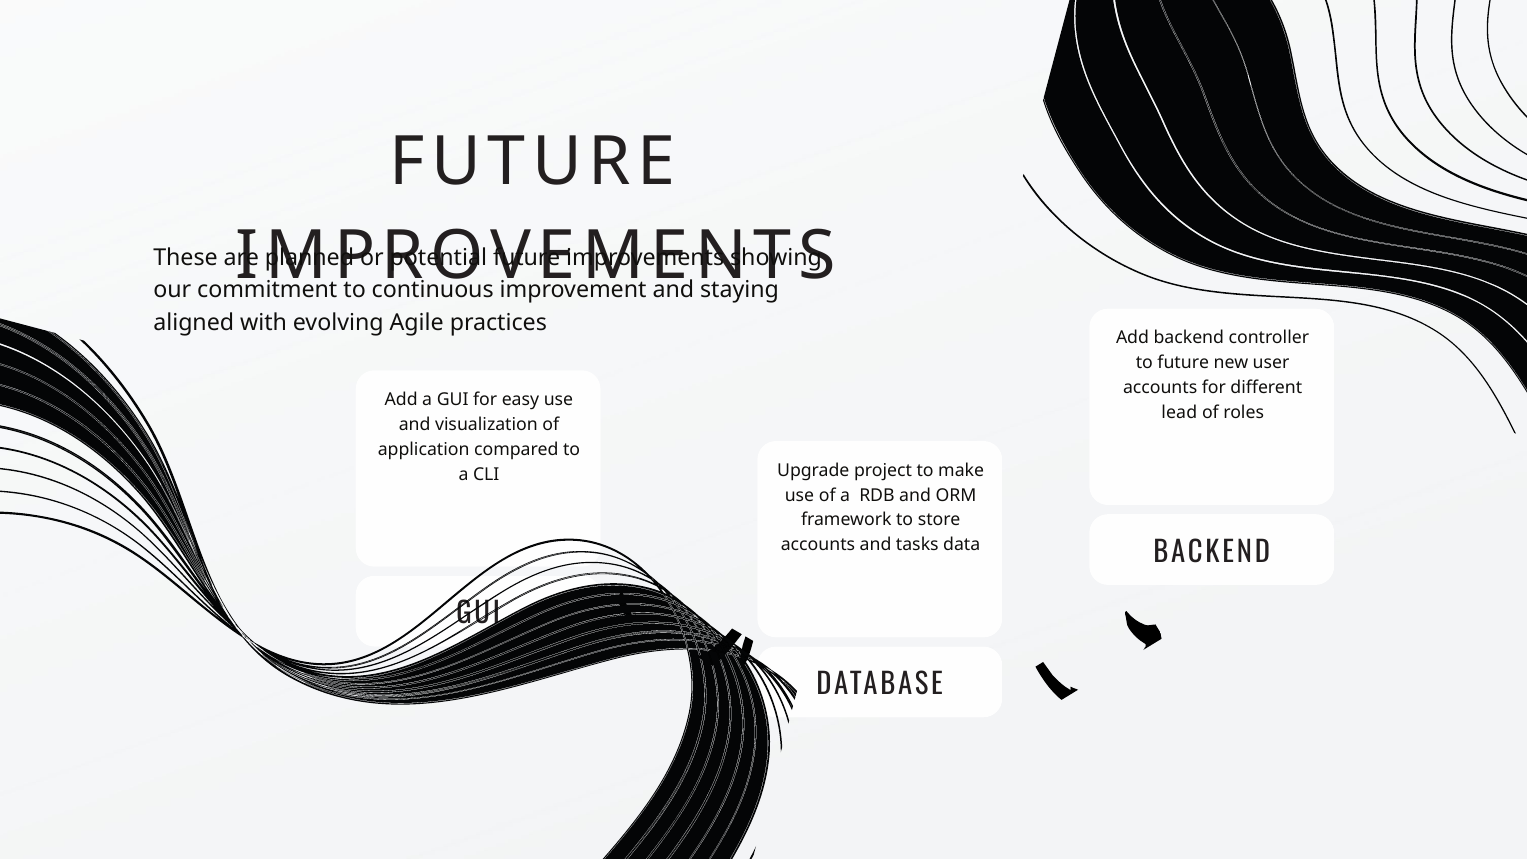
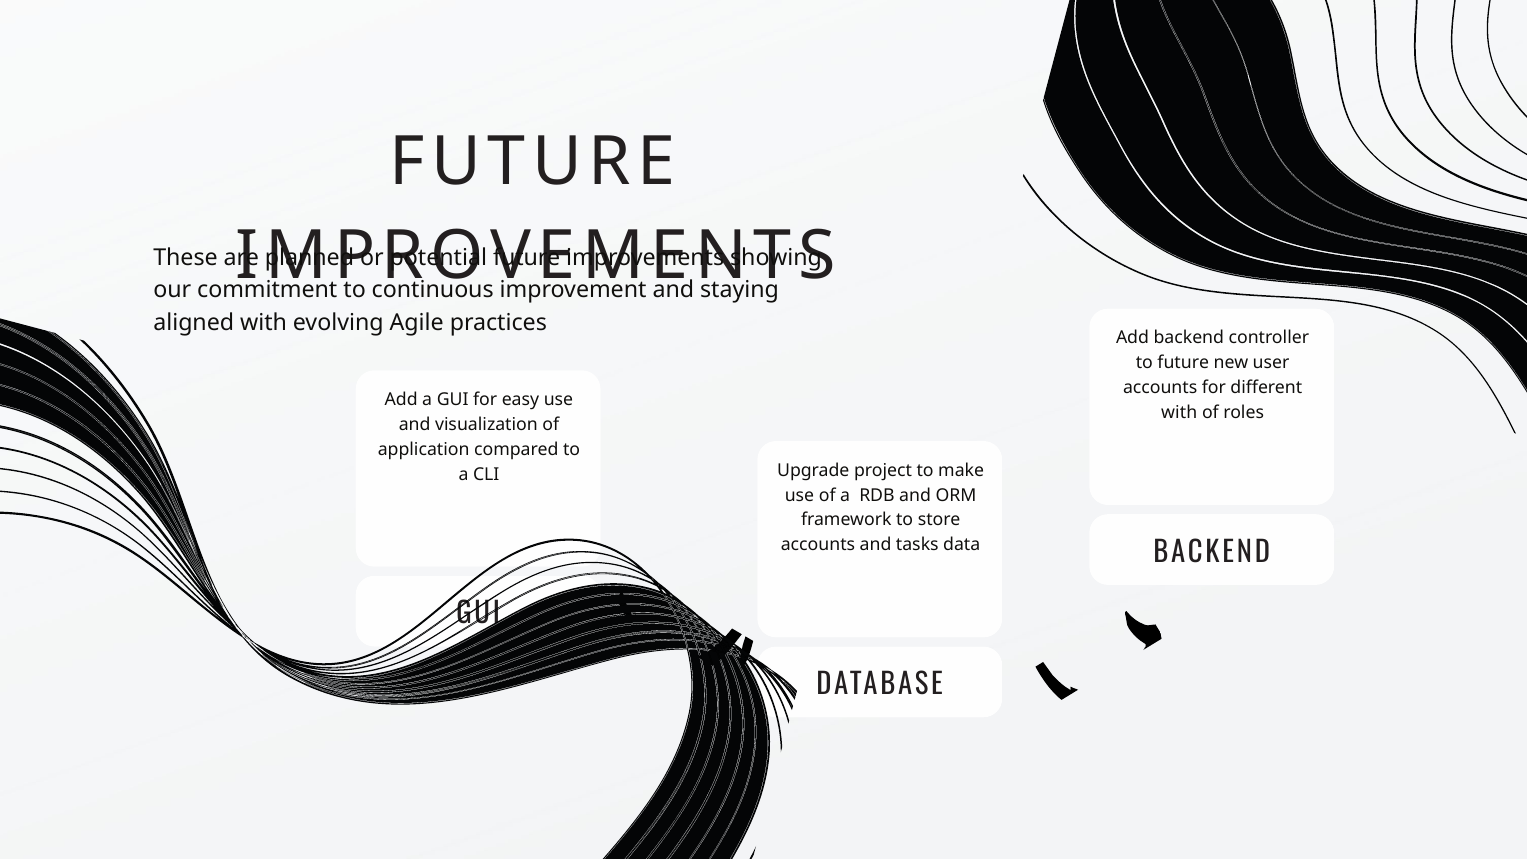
lead at (1179, 412): lead -> with
